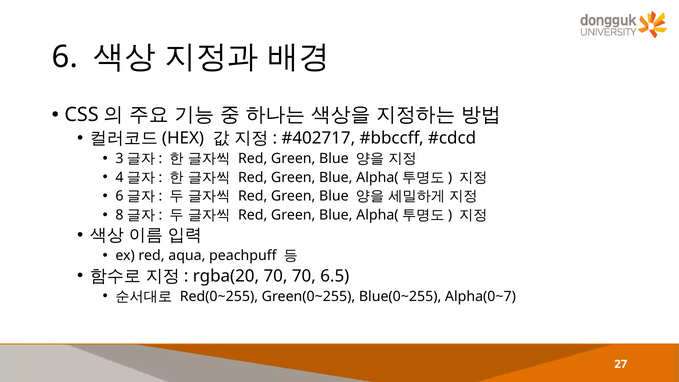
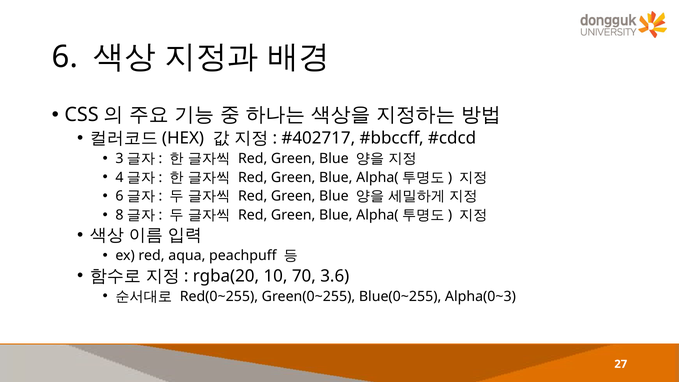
rgba(20 70: 70 -> 10
6.5: 6.5 -> 3.6
Alpha(0~7: Alpha(0~7 -> Alpha(0~3
